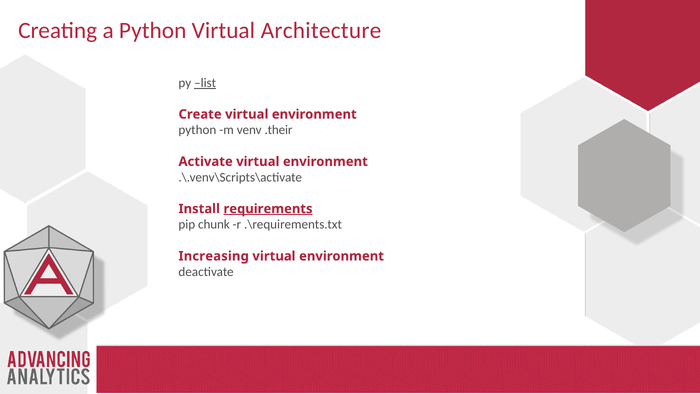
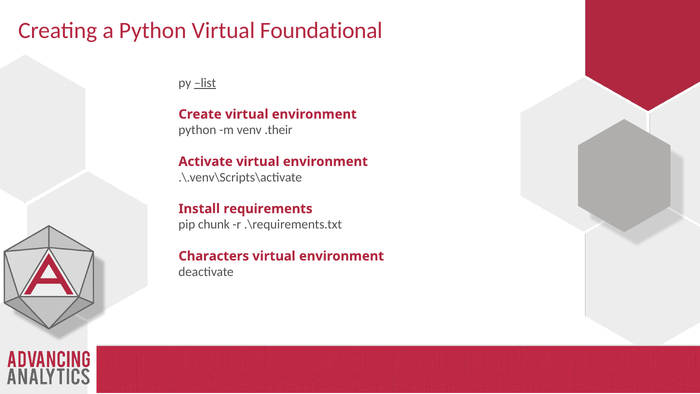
Architecture: Architecture -> Foundational
requirements underline: present -> none
Increasing: Increasing -> Characters
